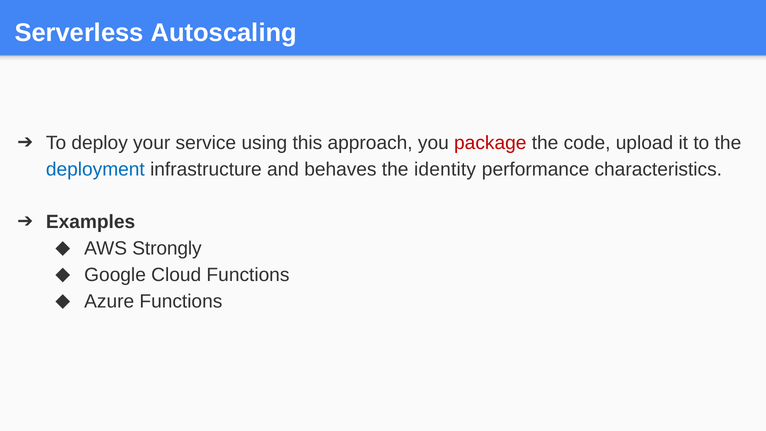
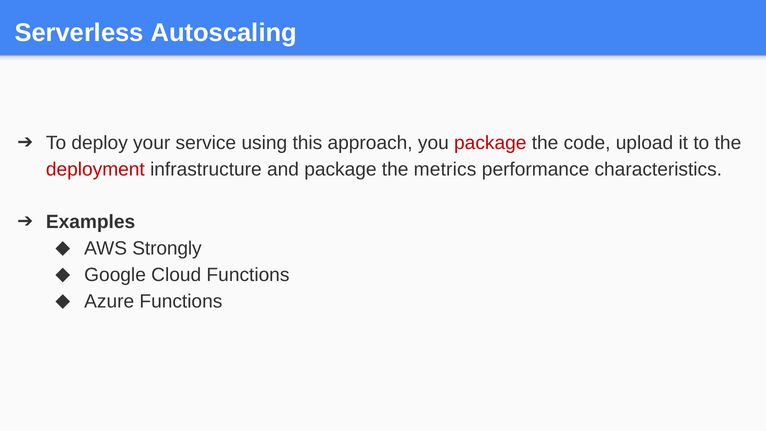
deployment colour: blue -> red
and behaves: behaves -> package
identity: identity -> metrics
